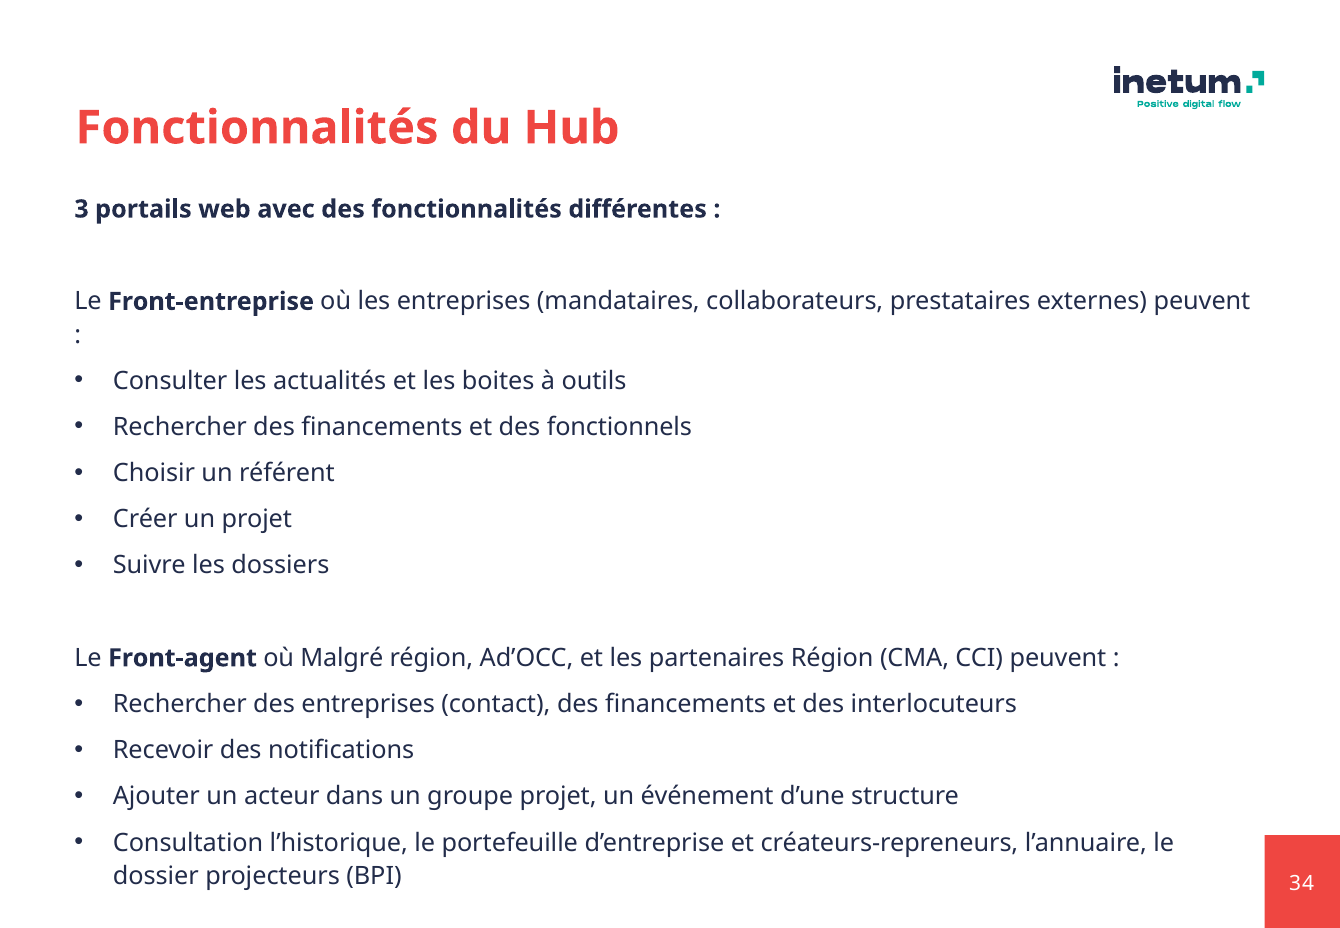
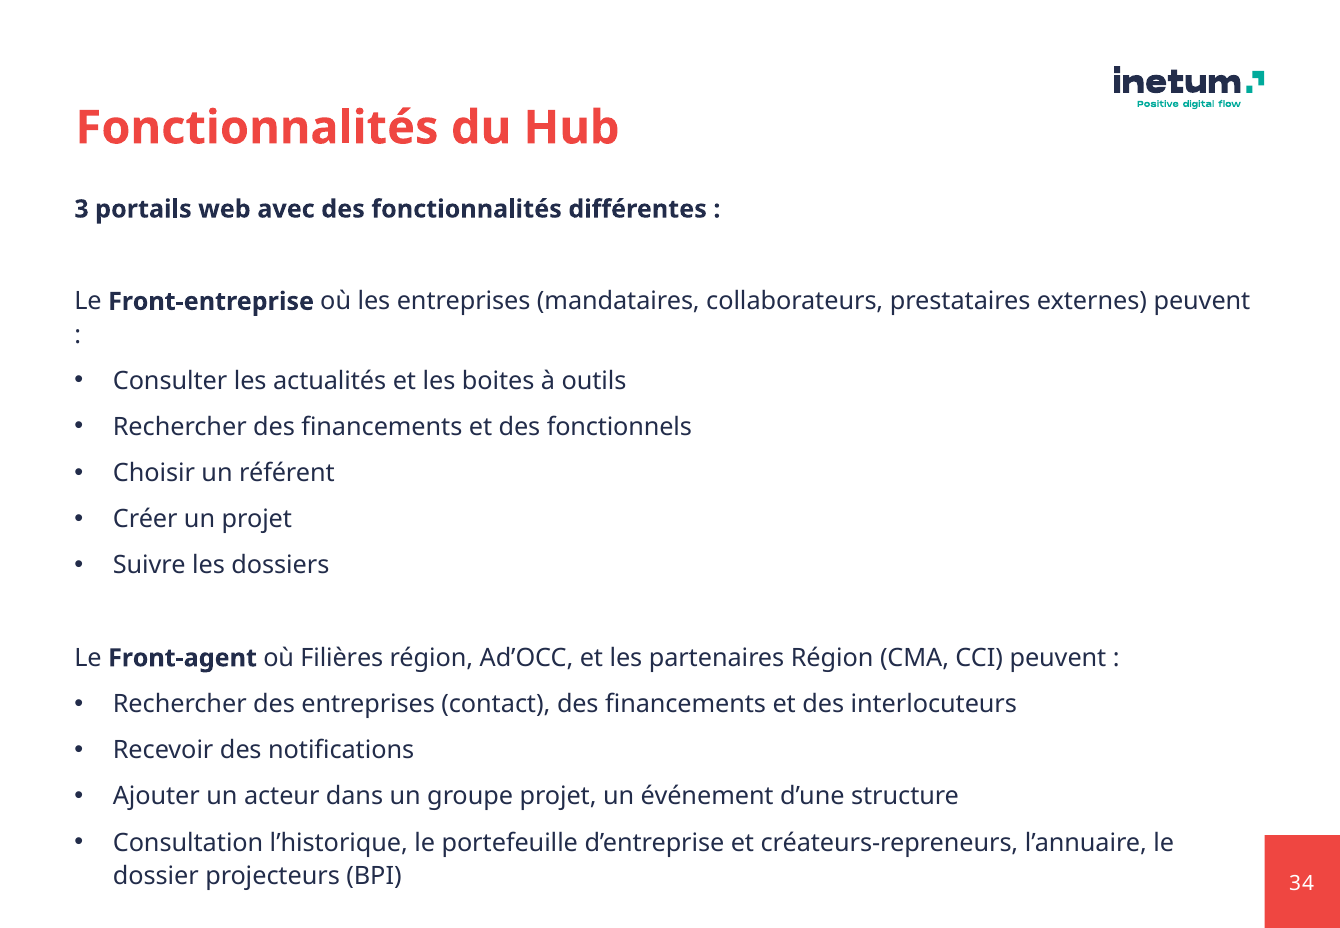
Malgré: Malgré -> Filières
